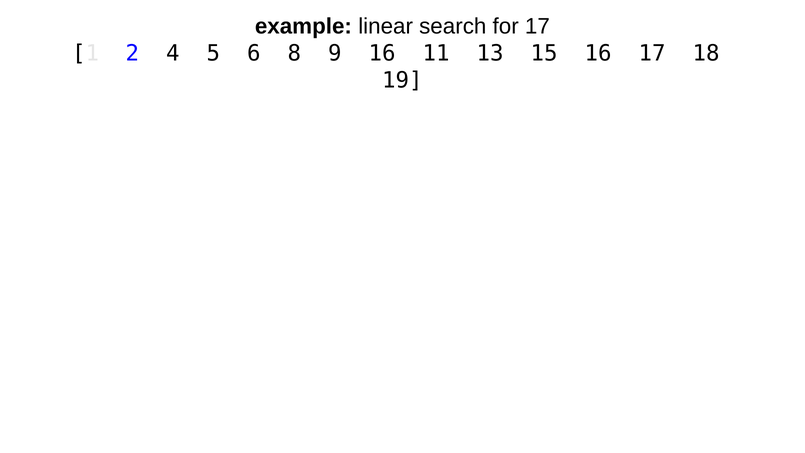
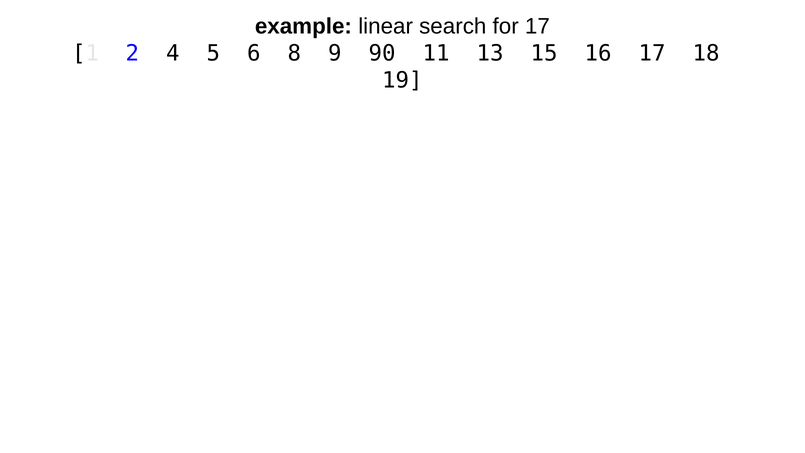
9 16: 16 -> 90
